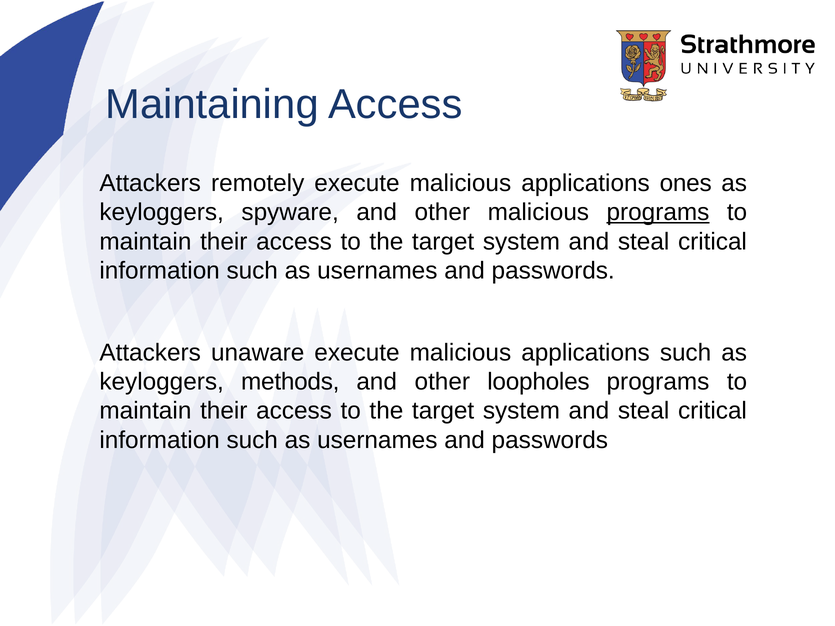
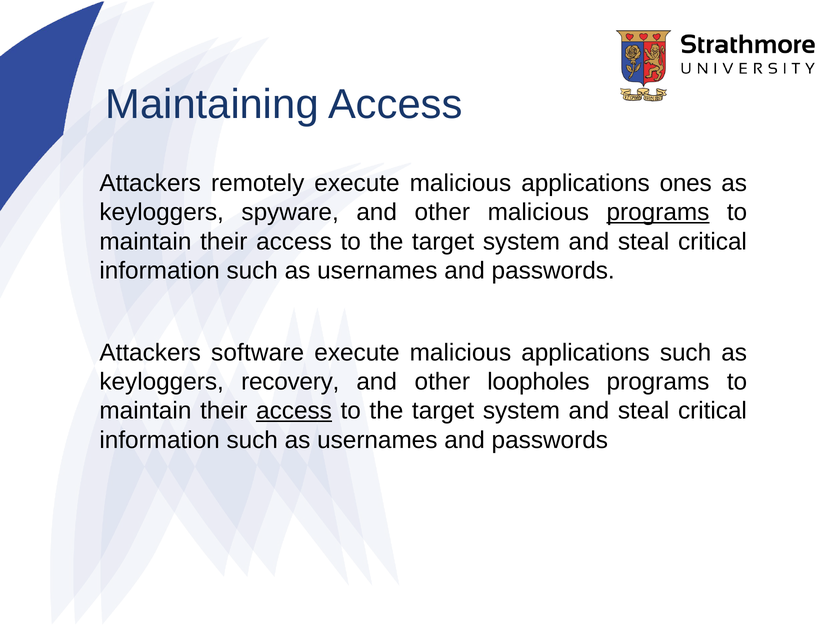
unaware: unaware -> software
methods: methods -> recovery
access at (294, 411) underline: none -> present
